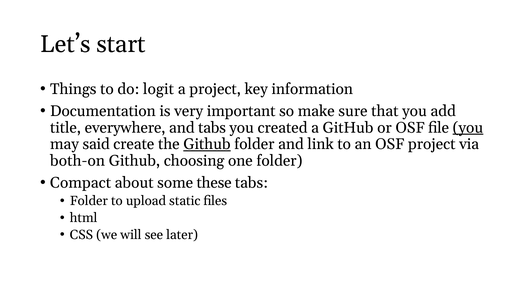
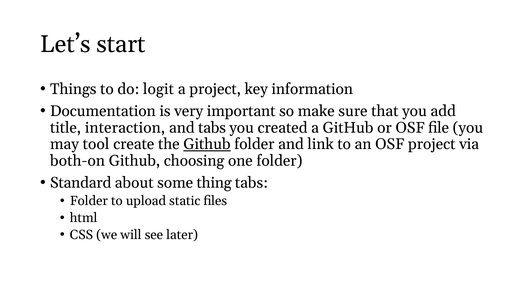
everywhere: everywhere -> interaction
you at (468, 128) underline: present -> none
said: said -> tool
Compact: Compact -> Standard
these: these -> thing
